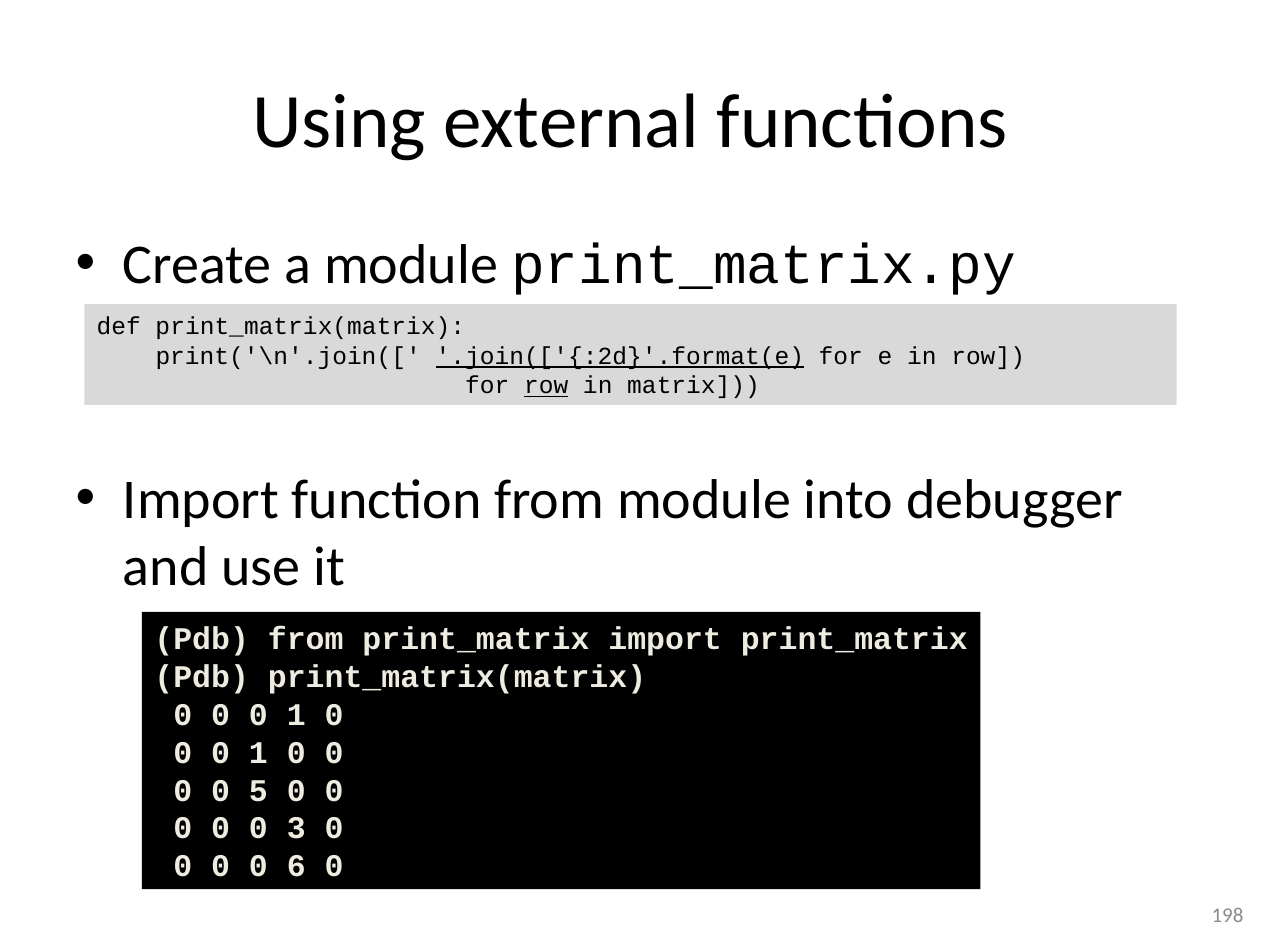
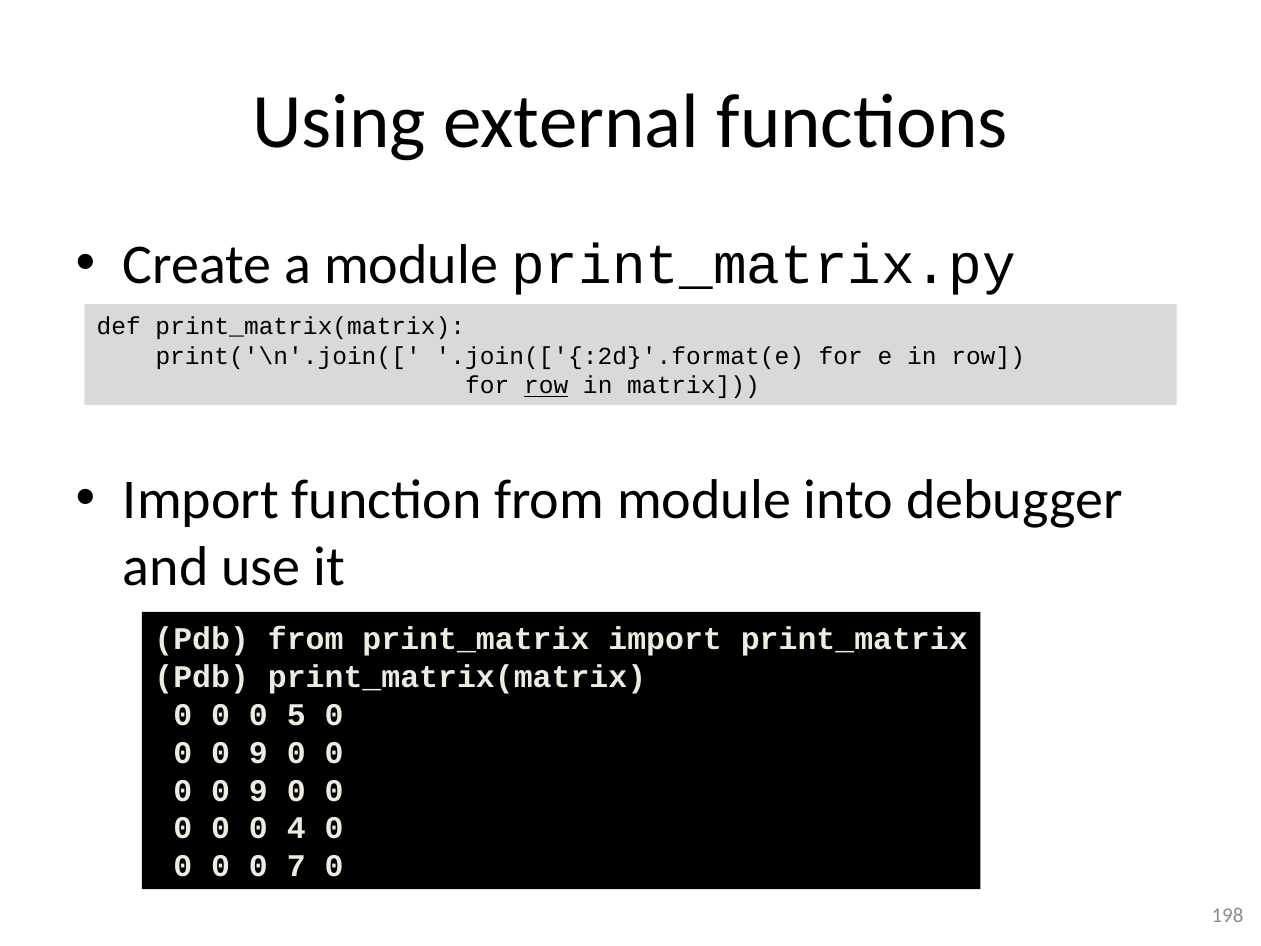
.join(['{:2d}'.format(e underline: present -> none
1 at (296, 715): 1 -> 5
1 at (258, 753): 1 -> 9
5 at (258, 790): 5 -> 9
3: 3 -> 4
6: 6 -> 7
